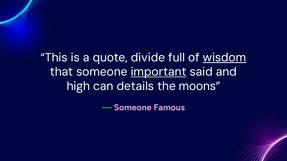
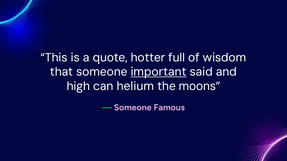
divide: divide -> hotter
wisdom underline: present -> none
details: details -> helium
